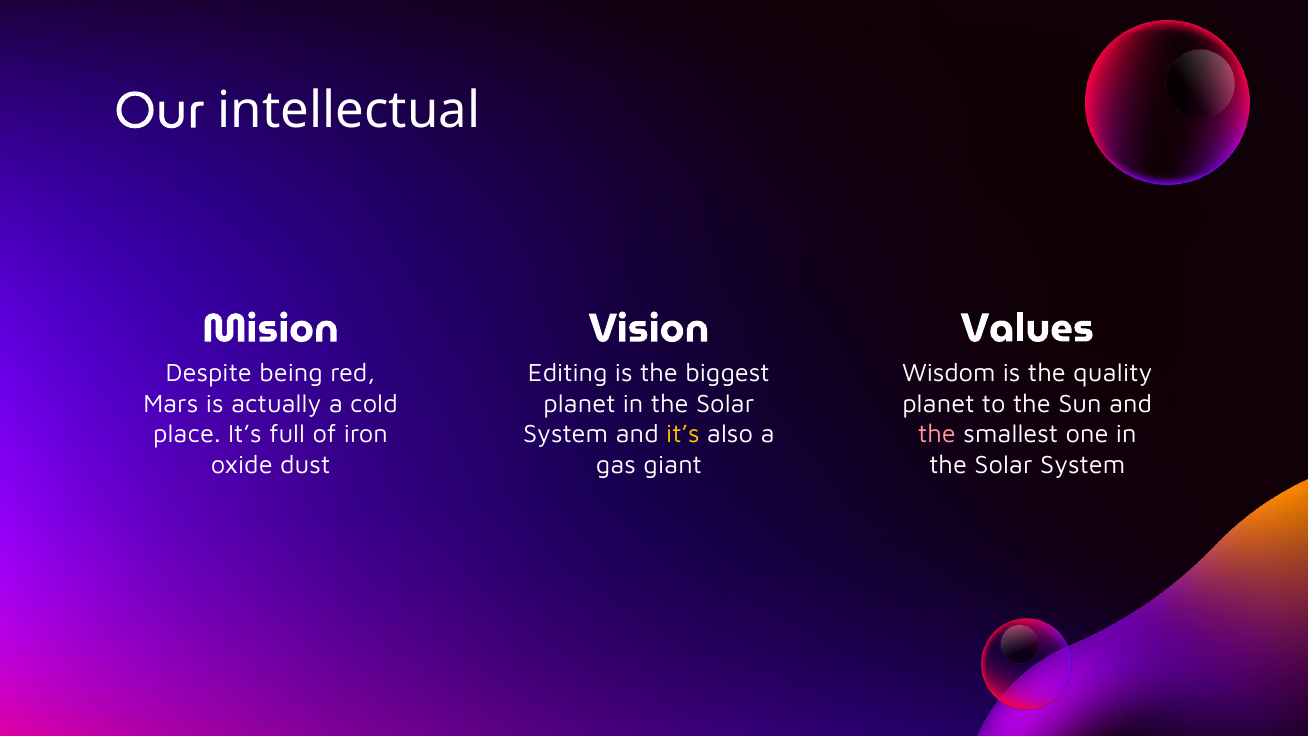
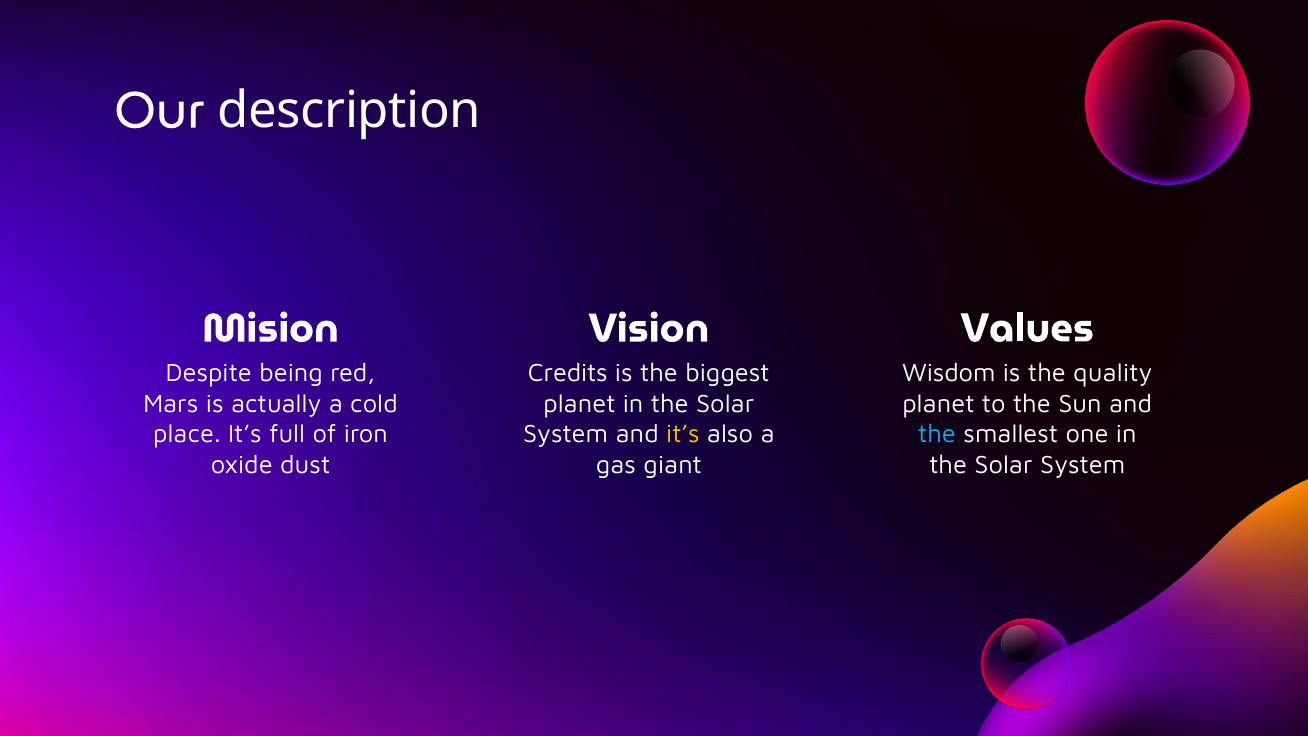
intellectual: intellectual -> description
Editing: Editing -> Credits
the at (937, 434) colour: pink -> light blue
